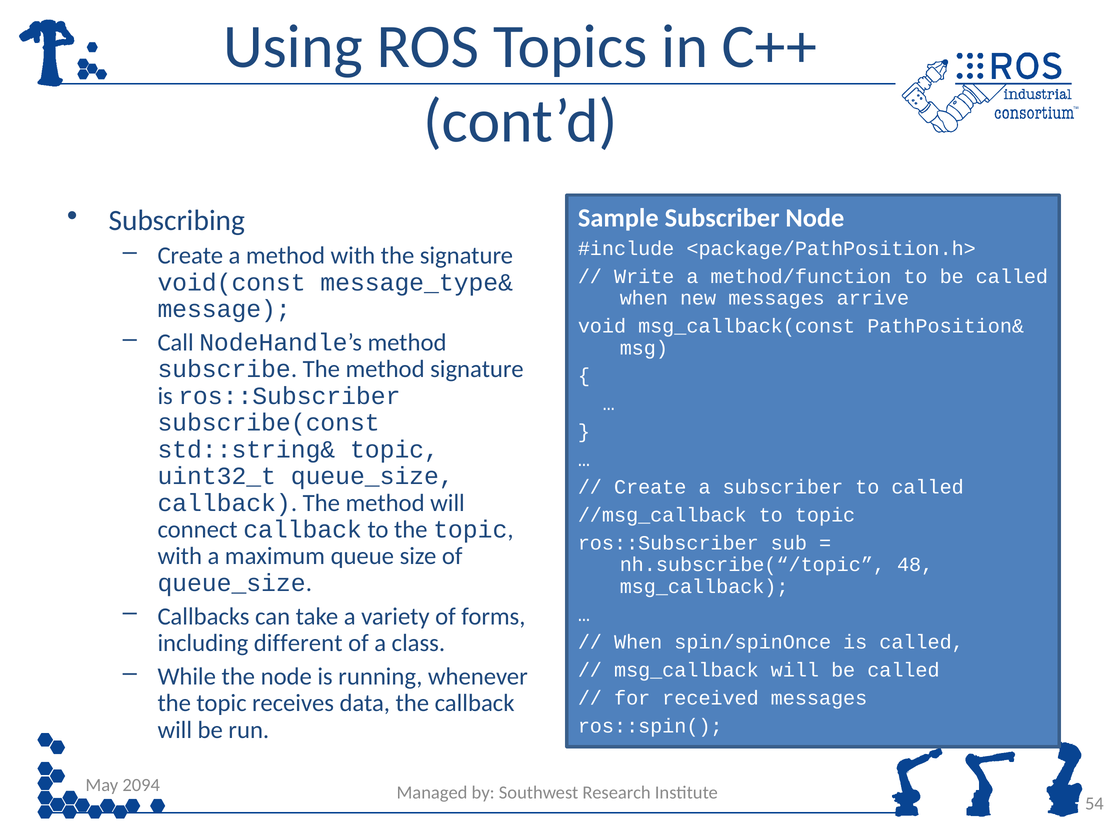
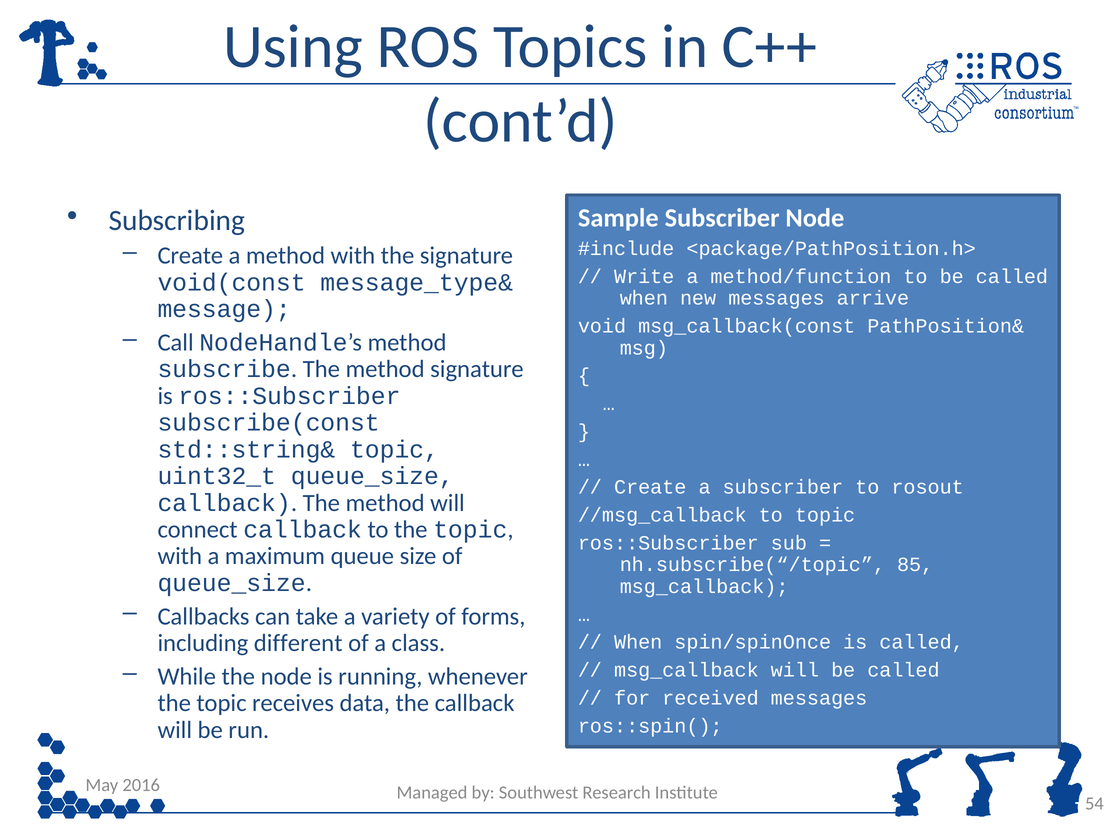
to called: called -> rosout
48: 48 -> 85
2094: 2094 -> 2016
